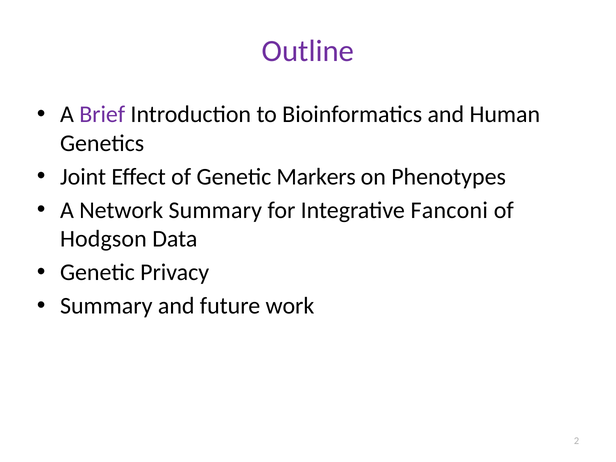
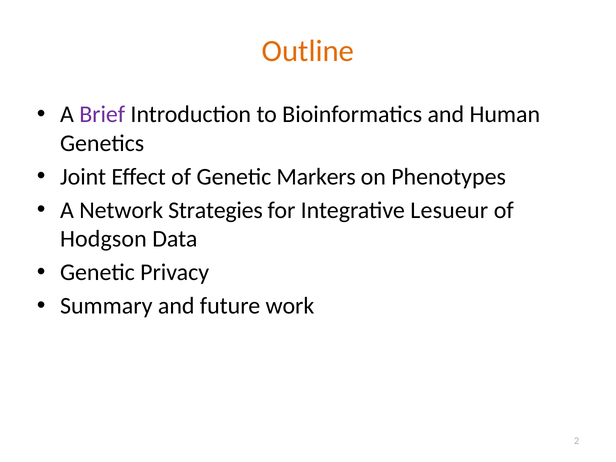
Outline colour: purple -> orange
Network Summary: Summary -> Strategies
Fanconi: Fanconi -> Lesueur
